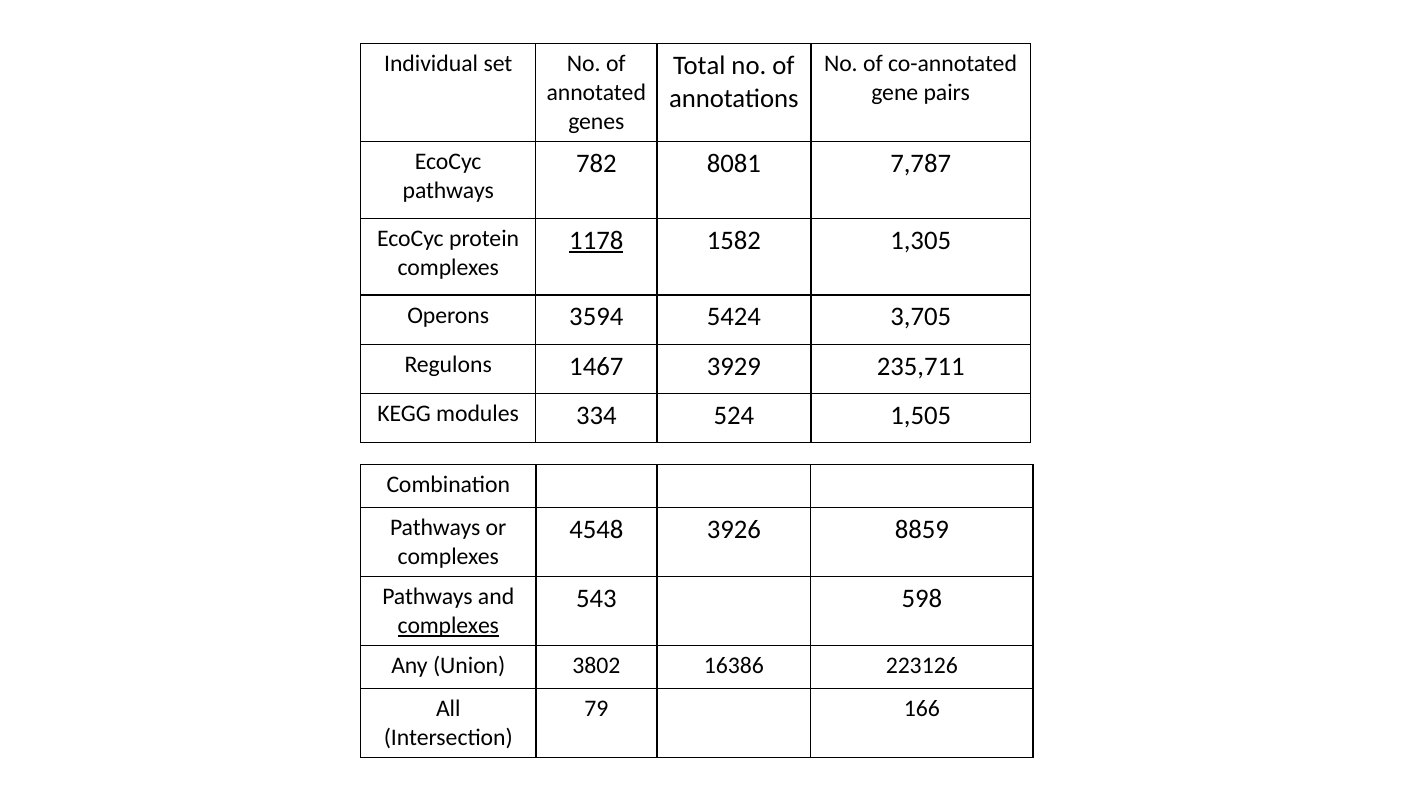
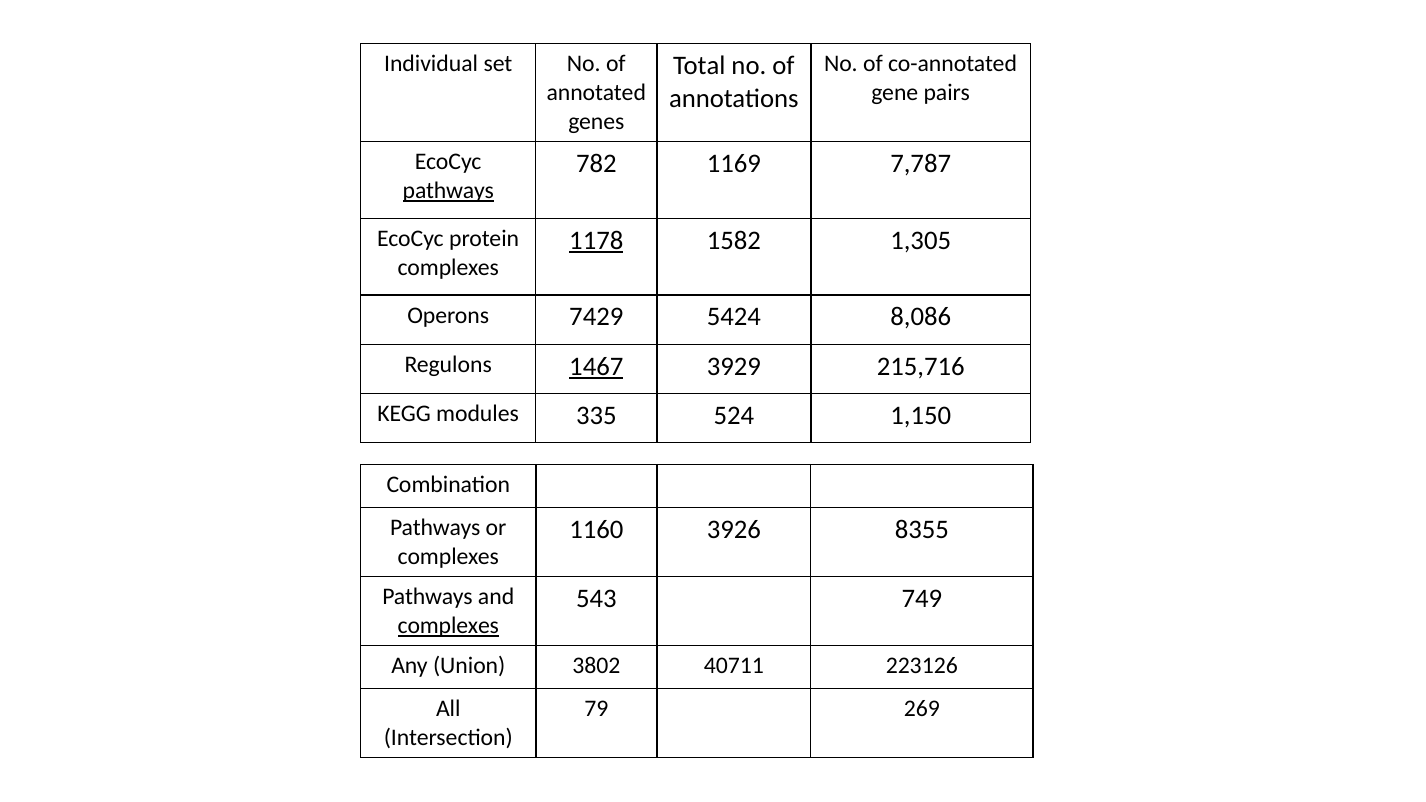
8081: 8081 -> 1169
pathways at (448, 191) underline: none -> present
3594: 3594 -> 7429
3,705: 3,705 -> 8,086
1467 underline: none -> present
235,711: 235,711 -> 215,716
334: 334 -> 335
1,505: 1,505 -> 1,150
4548: 4548 -> 1160
8859: 8859 -> 8355
598: 598 -> 749
16386: 16386 -> 40711
166: 166 -> 269
